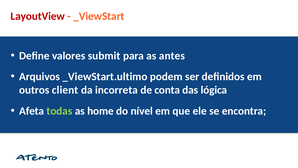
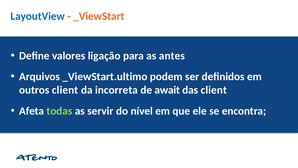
LayoutView colour: red -> blue
submit: submit -> ligação
conta: conta -> await
das lógica: lógica -> client
home: home -> servir
